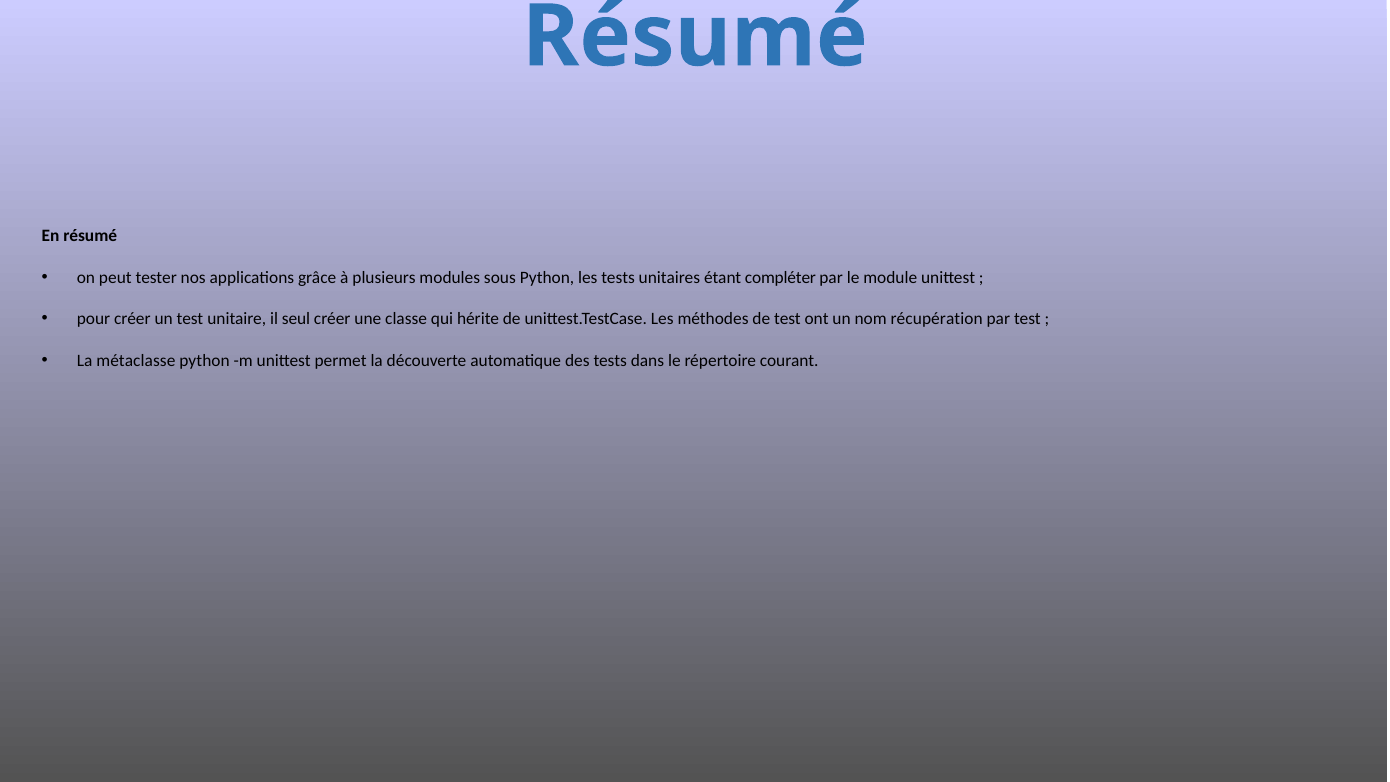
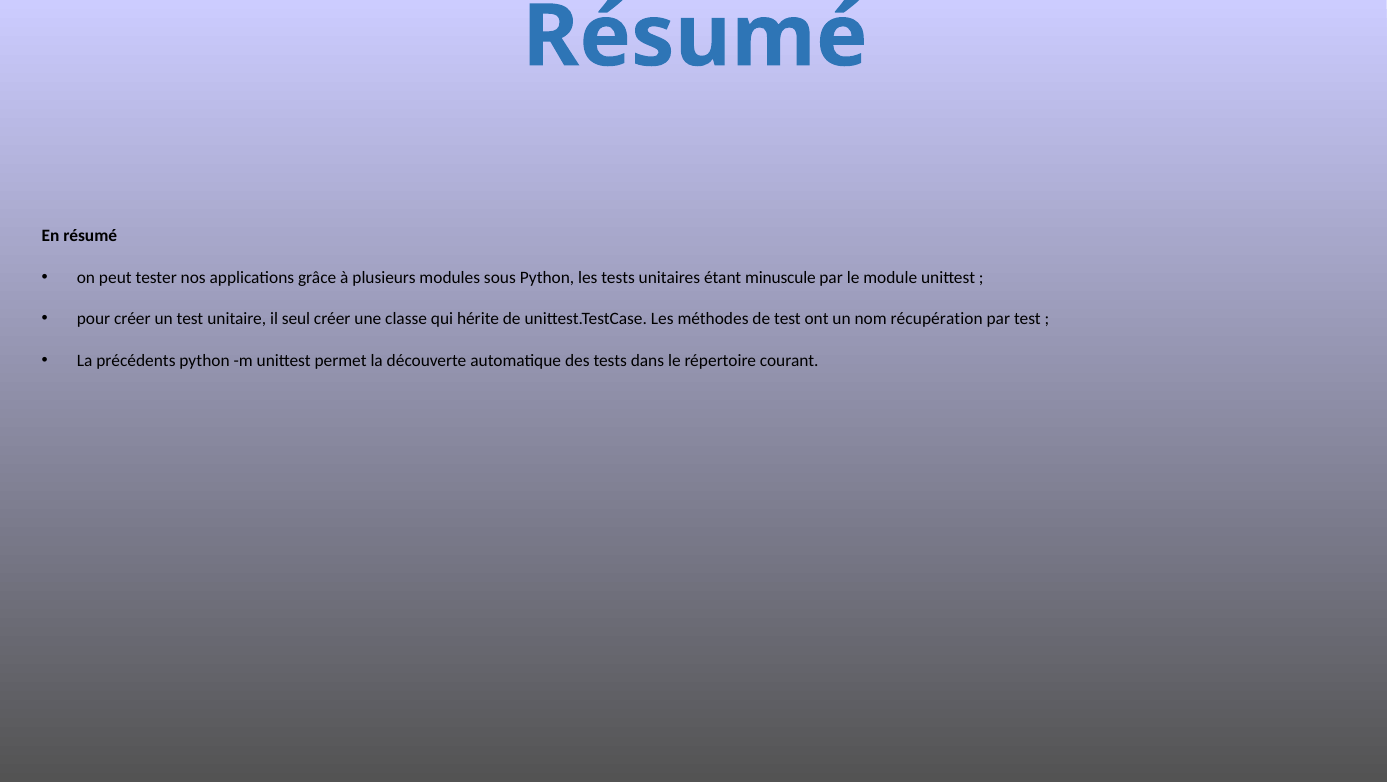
compléter: compléter -> minuscule
métaclasse: métaclasse -> précédents
